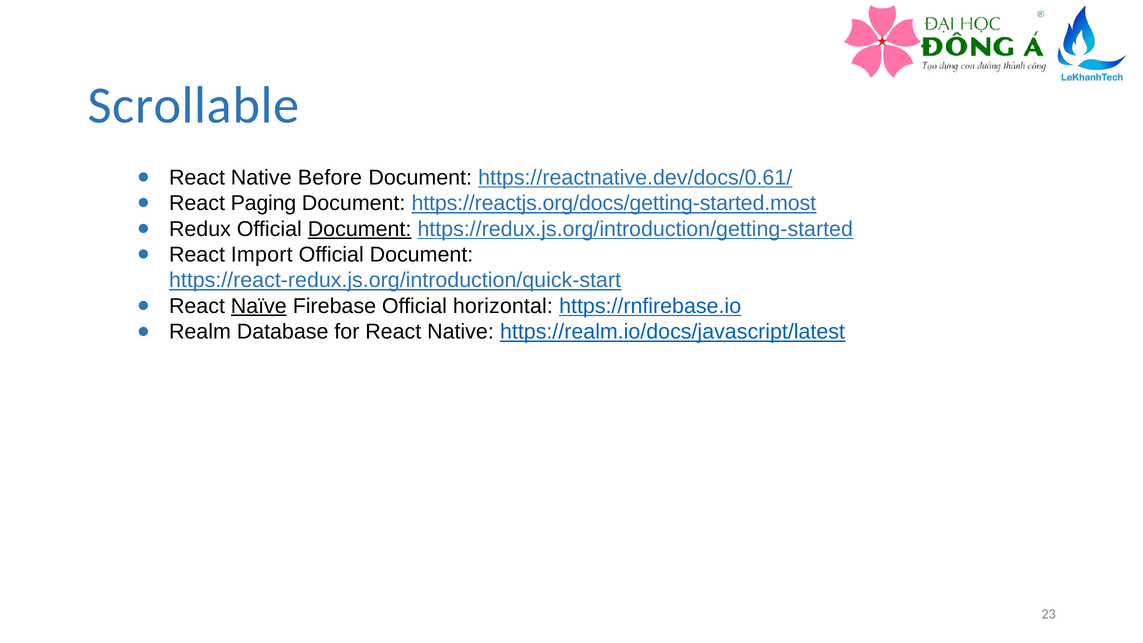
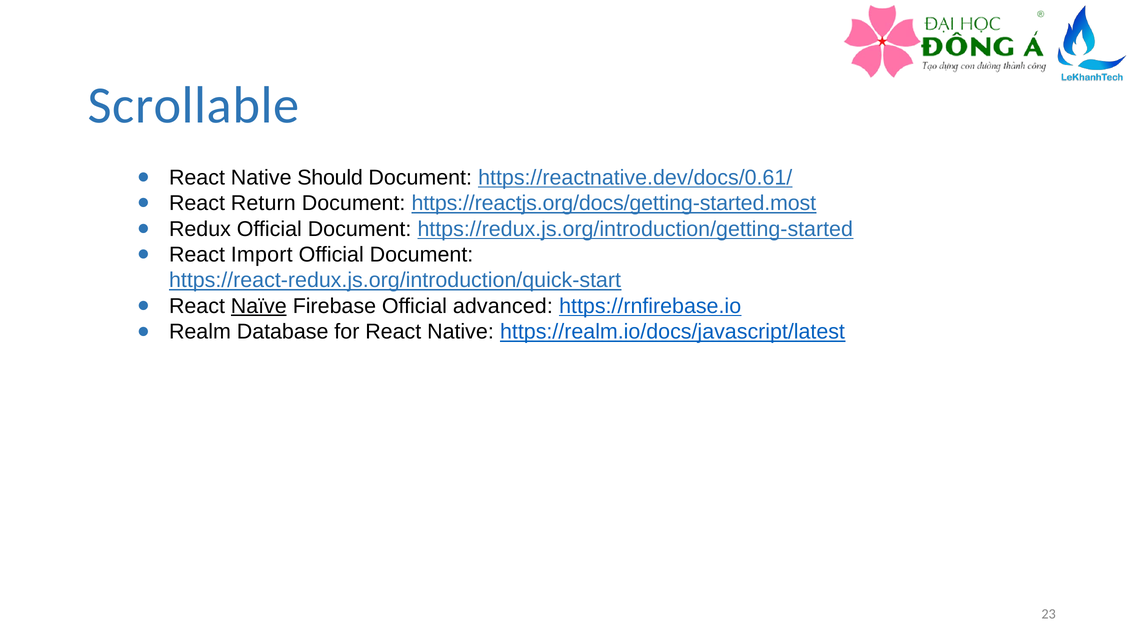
Before: Before -> Should
Paging: Paging -> Return
Document at (360, 229) underline: present -> none
horizontal: horizontal -> advanced
